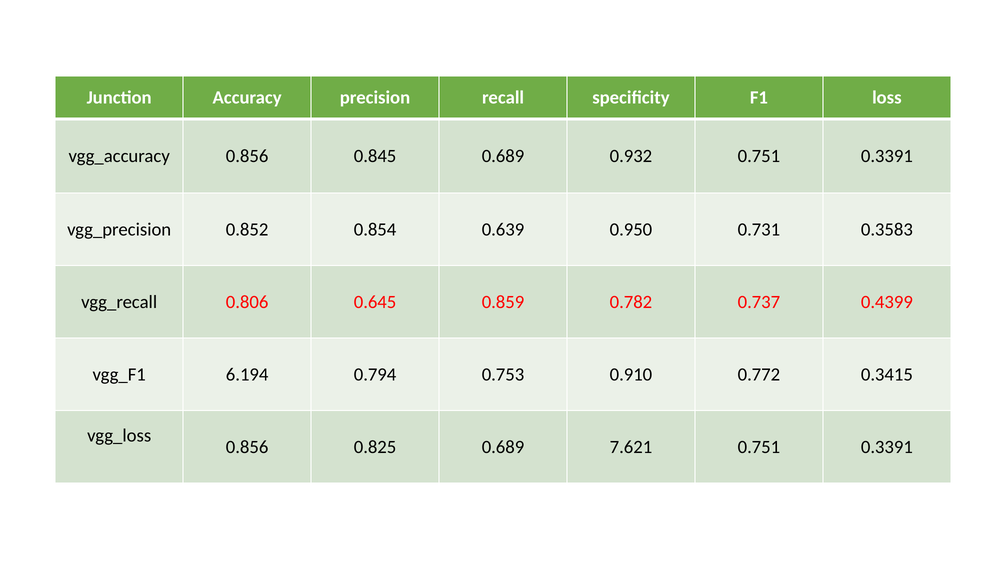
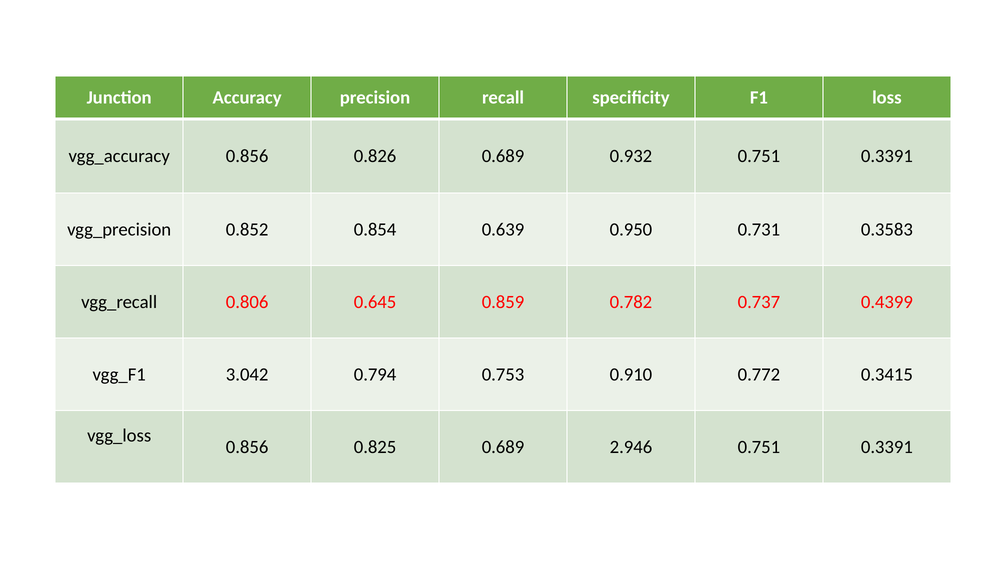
0.845: 0.845 -> 0.826
6.194: 6.194 -> 3.042
7.621: 7.621 -> 2.946
